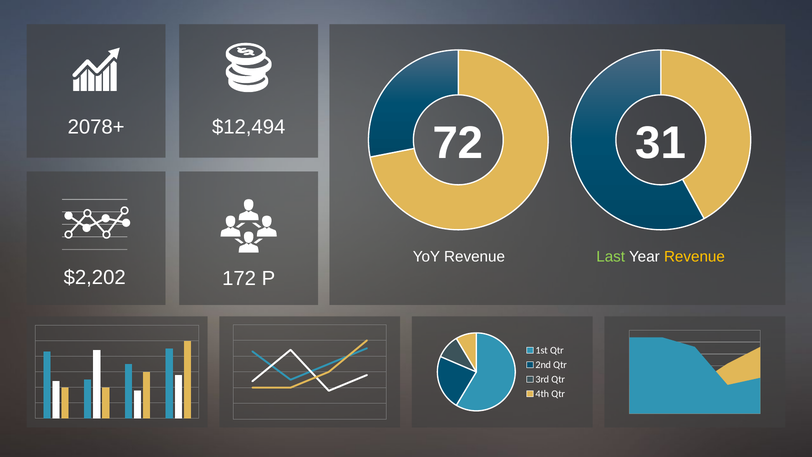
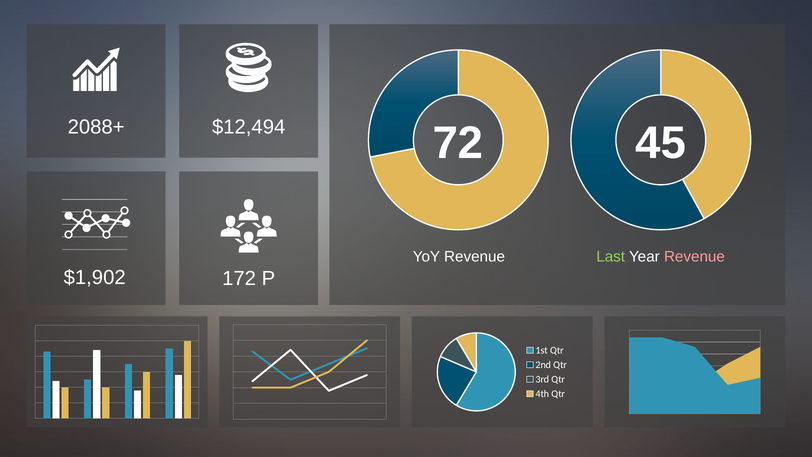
2078+: 2078+ -> 2088+
31: 31 -> 45
Revenue at (694, 256) colour: yellow -> pink
$2,202: $2,202 -> $1,902
